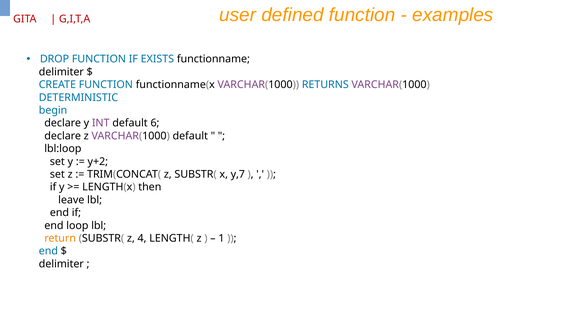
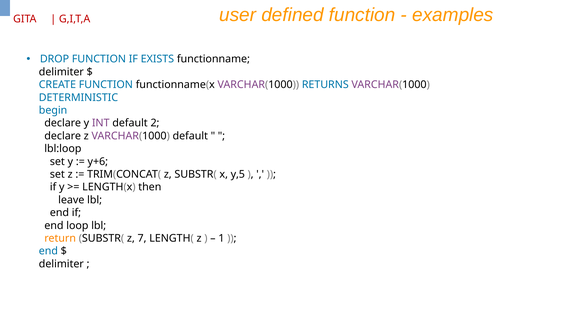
6: 6 -> 2
y+2: y+2 -> y+6
y,7: y,7 -> y,5
4: 4 -> 7
